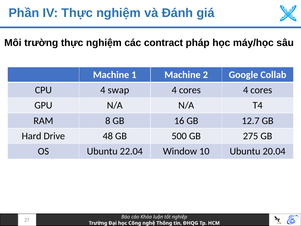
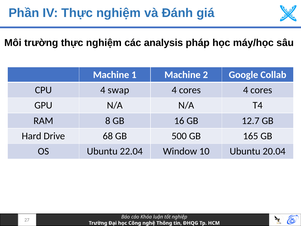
contract: contract -> analysis
48: 48 -> 68
275: 275 -> 165
